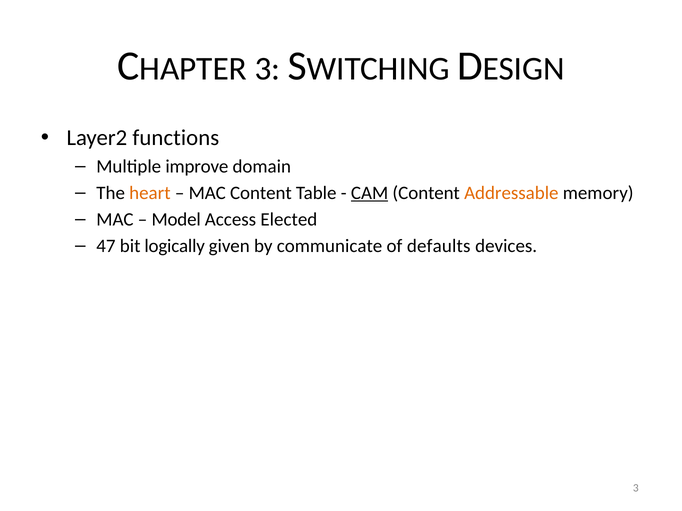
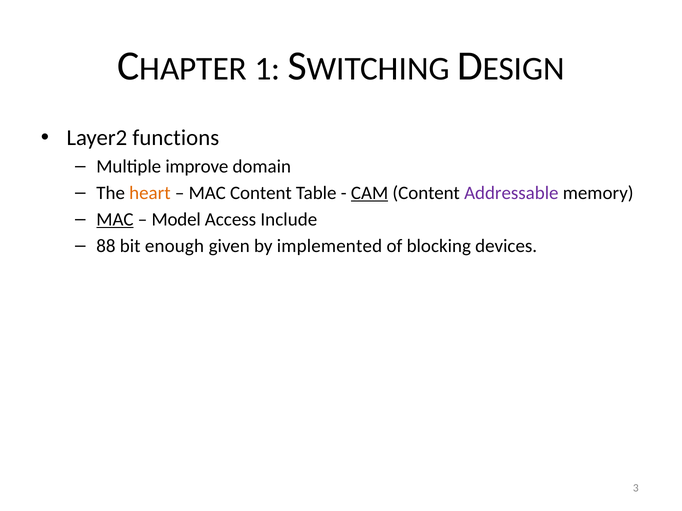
3 at (267, 69): 3 -> 1
Addressable colour: orange -> purple
MAC at (115, 220) underline: none -> present
Elected: Elected -> Include
47: 47 -> 88
logically: logically -> enough
communicate: communicate -> implemented
defaults: defaults -> blocking
